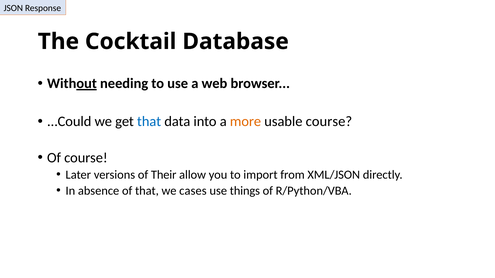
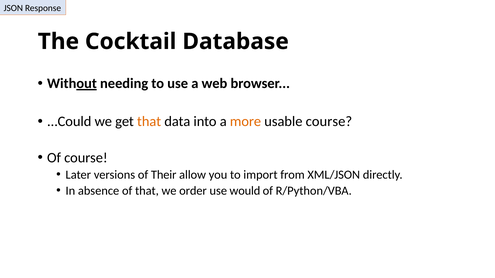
that at (149, 122) colour: blue -> orange
cases: cases -> order
things: things -> would
